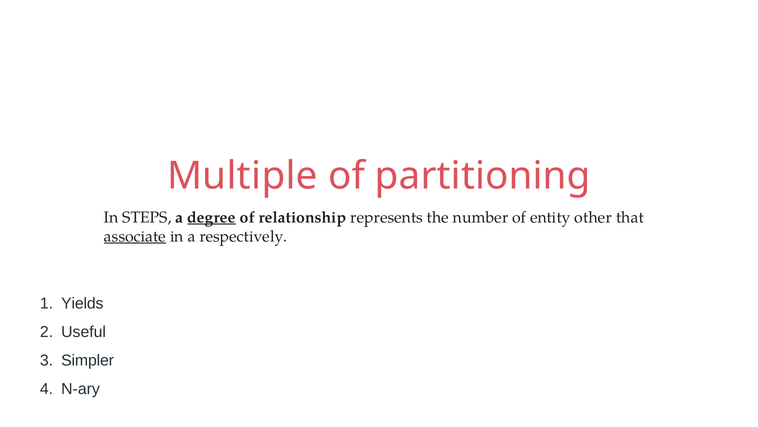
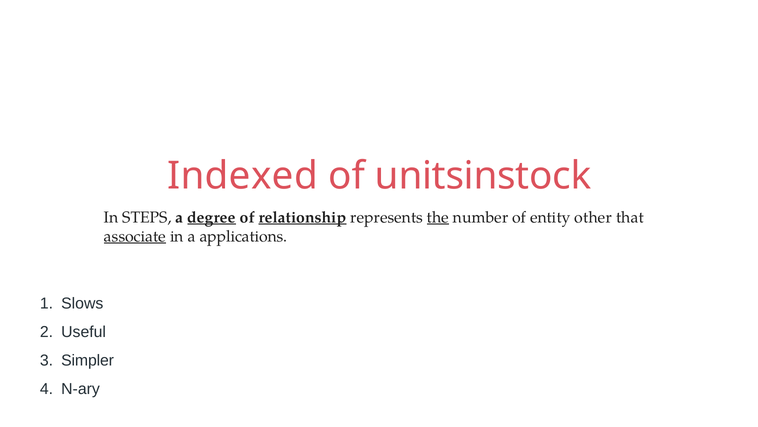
Multiple: Multiple -> Indexed
partitioning: partitioning -> unitsinstock
relationship underline: none -> present
the underline: none -> present
respectively: respectively -> applications
Yields: Yields -> Slows
